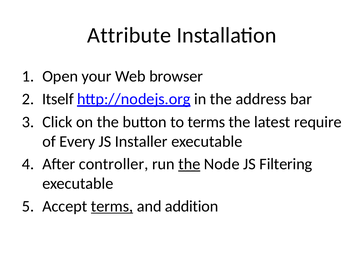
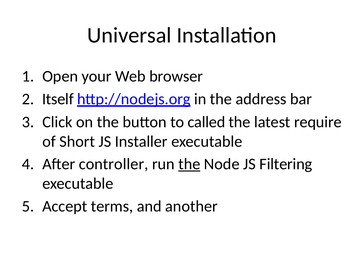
Attribute: Attribute -> Universal
to terms: terms -> called
Every: Every -> Short
terms at (112, 206) underline: present -> none
addition: addition -> another
